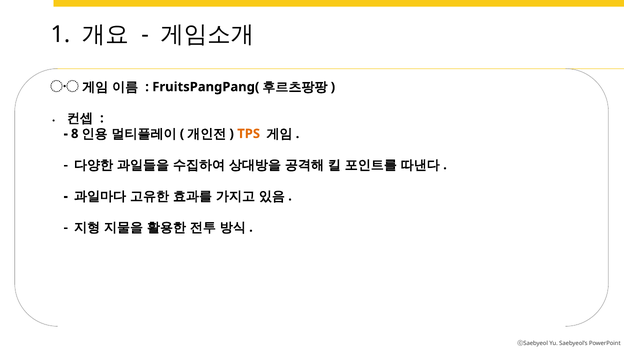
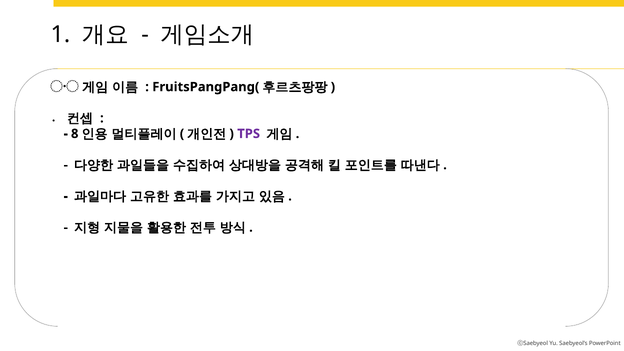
TPS colour: orange -> purple
